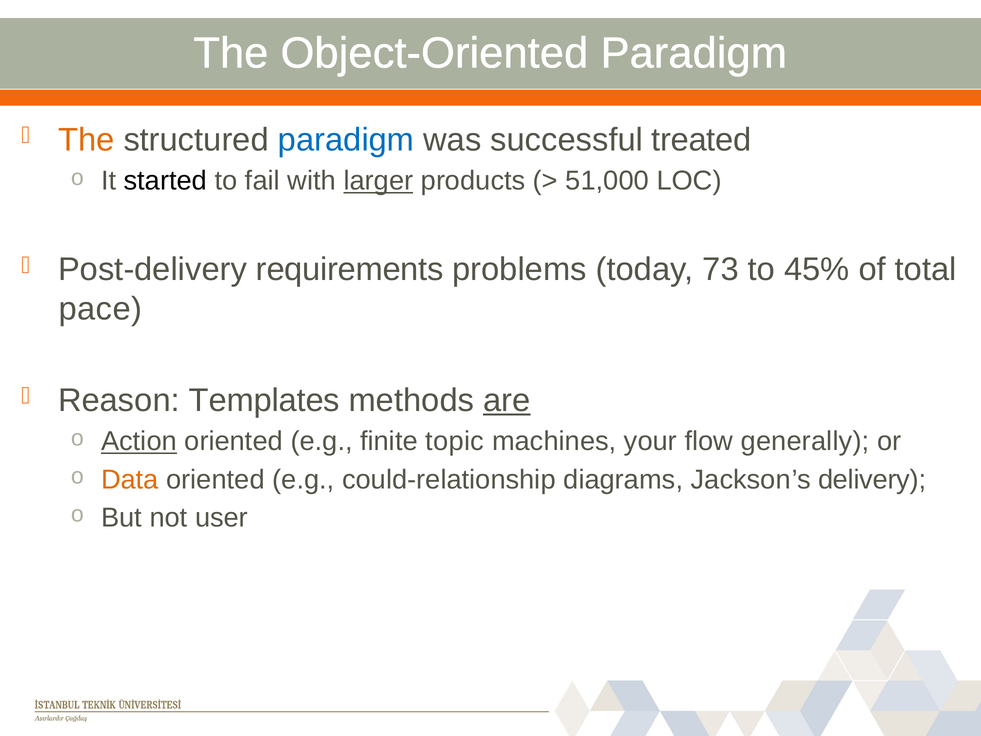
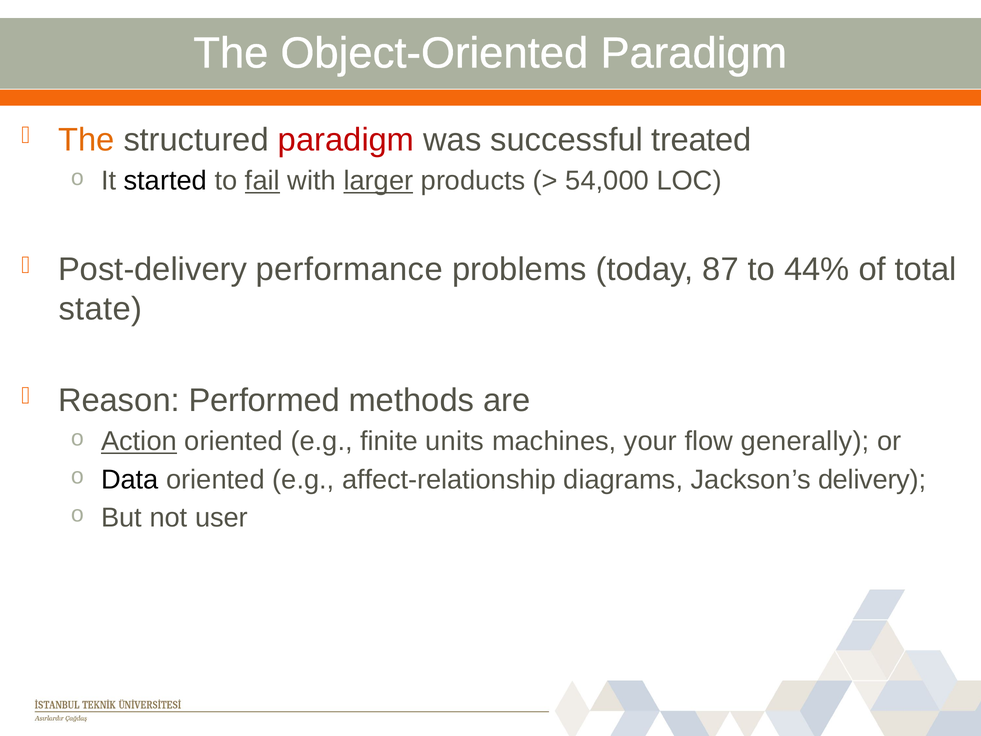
paradigm at (346, 140) colour: blue -> red
fail underline: none -> present
51,000: 51,000 -> 54,000
requirements: requirements -> performance
73: 73 -> 87
45%: 45% -> 44%
pace: pace -> state
Templates: Templates -> Performed
are underline: present -> none
topic: topic -> units
Data colour: orange -> black
could-relationship: could-relationship -> affect-relationship
